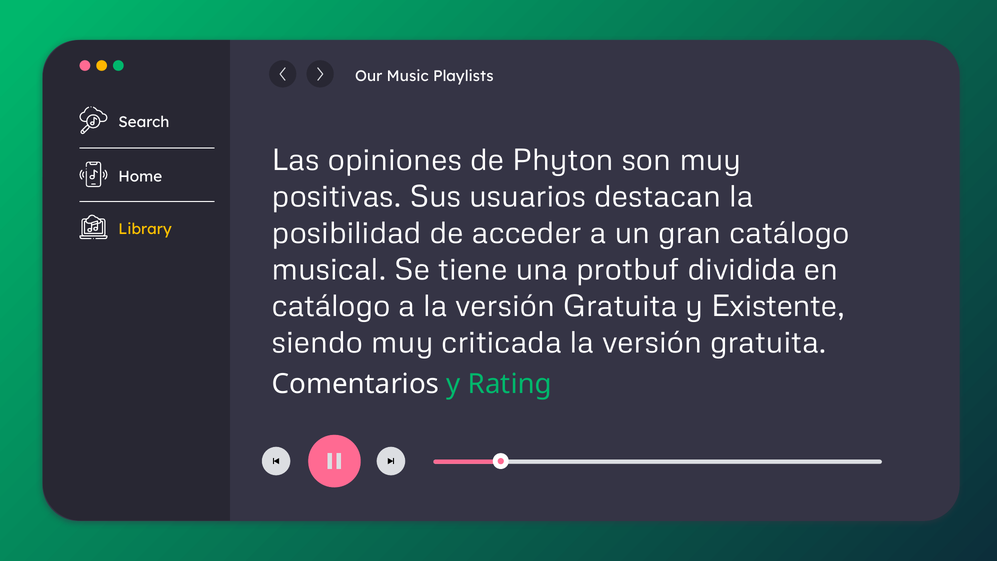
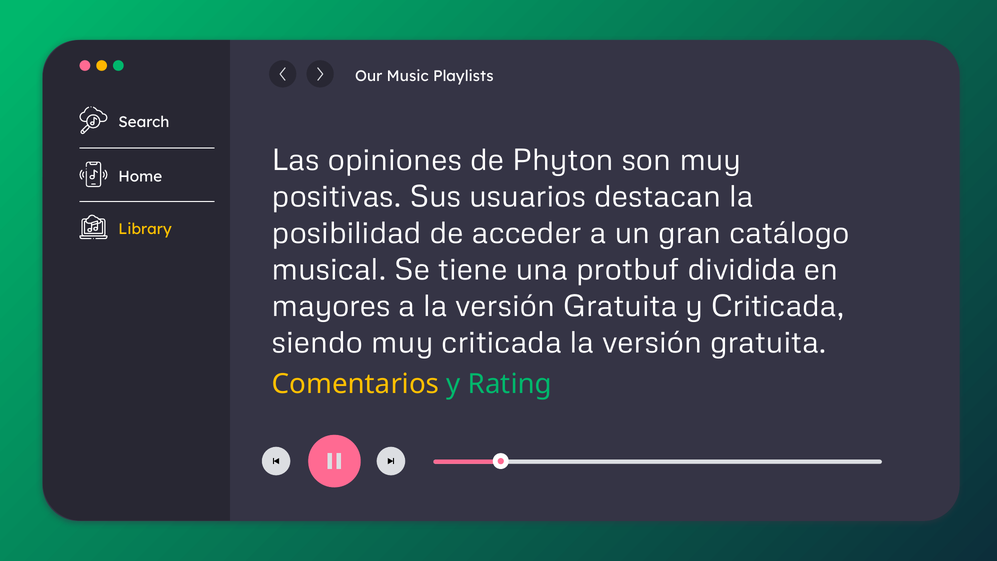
catálogo at (331, 306): catálogo -> mayores
y Existente: Existente -> Criticada
Comentarios colour: white -> yellow
